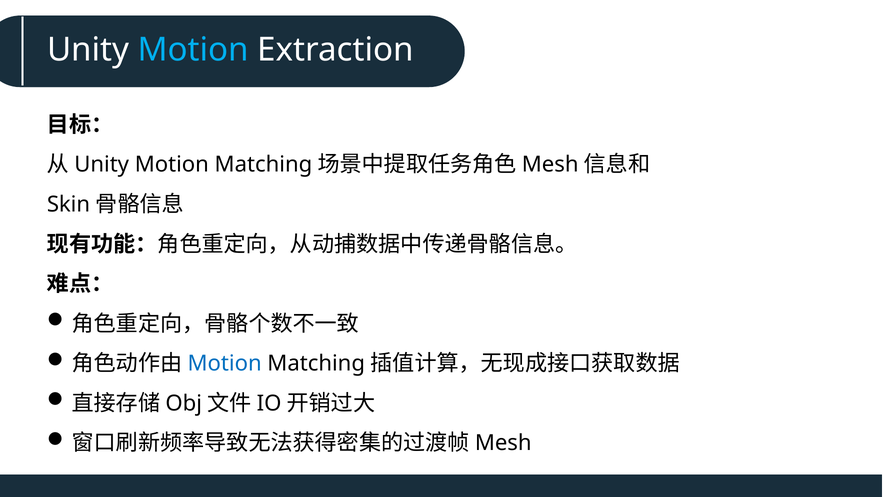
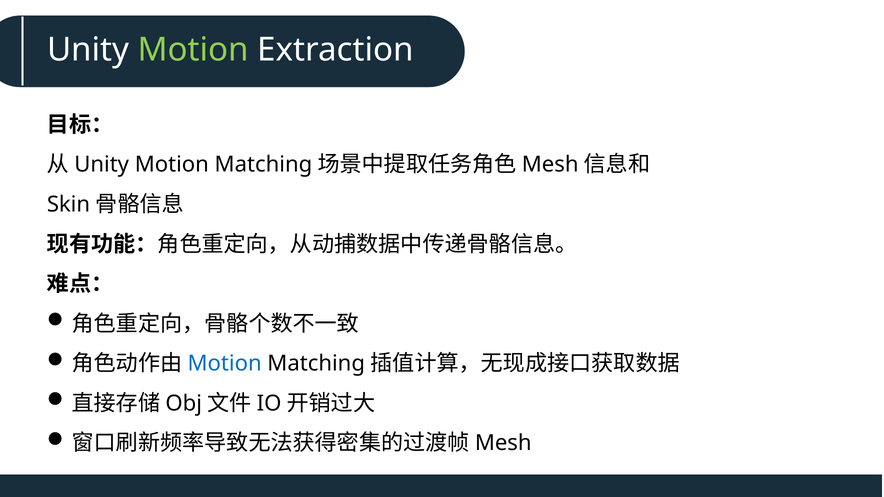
Motion at (193, 50) colour: light blue -> light green
